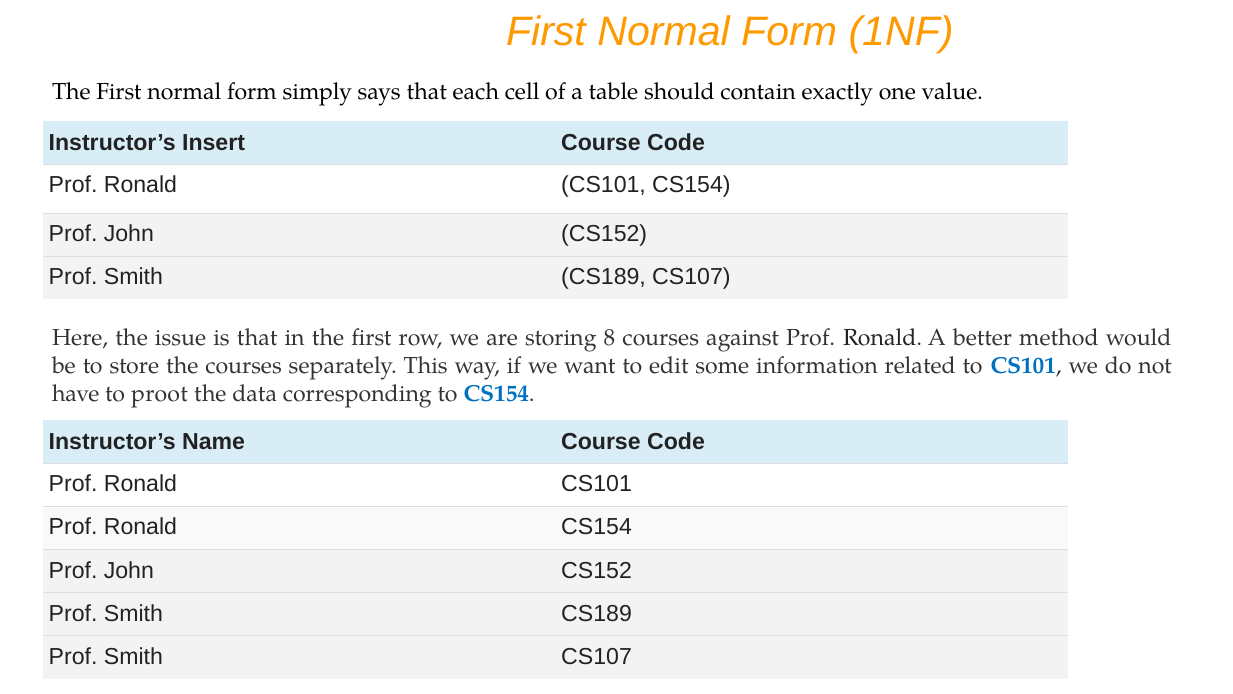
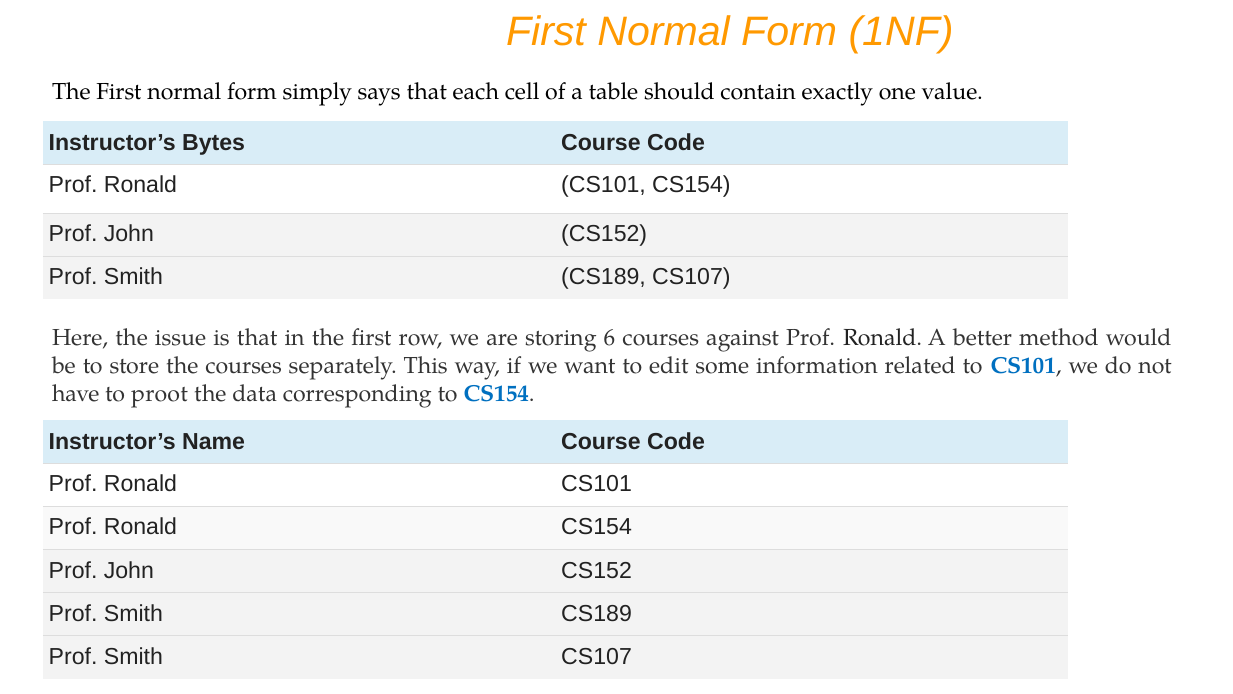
Insert: Insert -> Bytes
8: 8 -> 6
